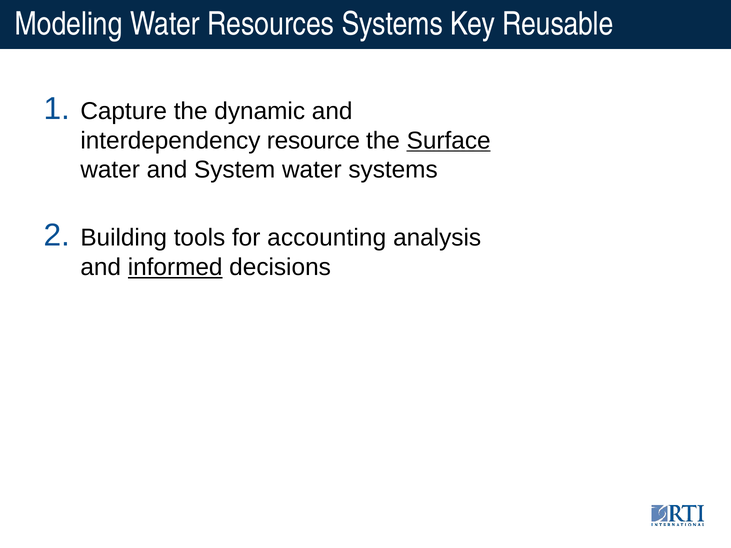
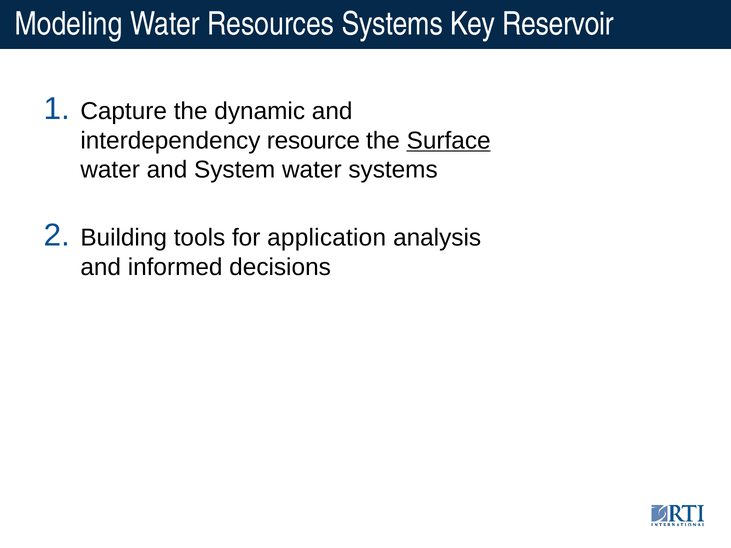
Reusable: Reusable -> Reservoir
accounting: accounting -> application
informed underline: present -> none
